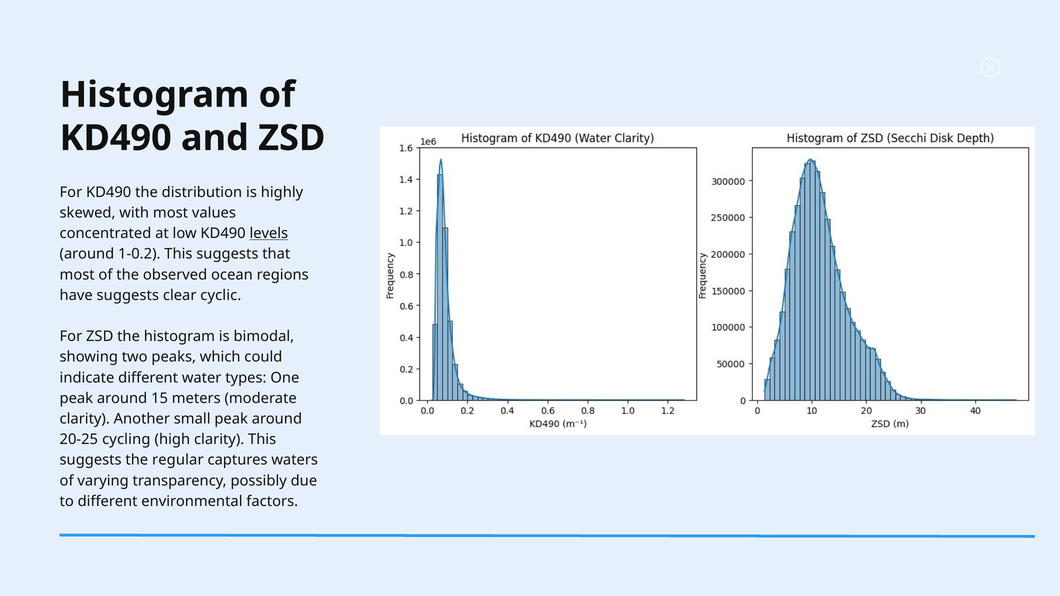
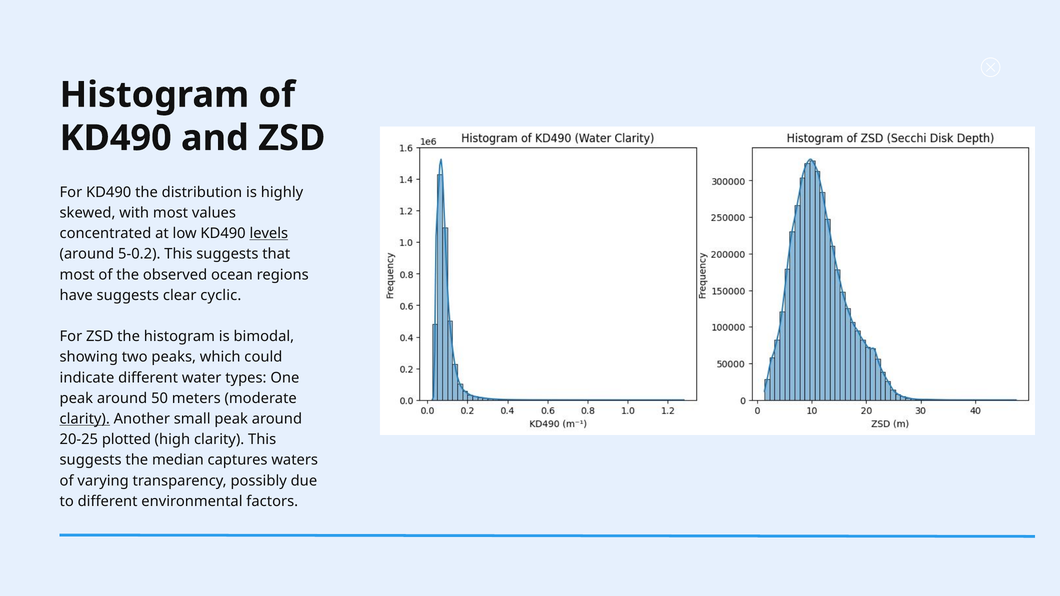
1-0.2: 1-0.2 -> 5-0.2
15: 15 -> 50
clarity at (85, 419) underline: none -> present
cycling: cycling -> plotted
regular: regular -> median
